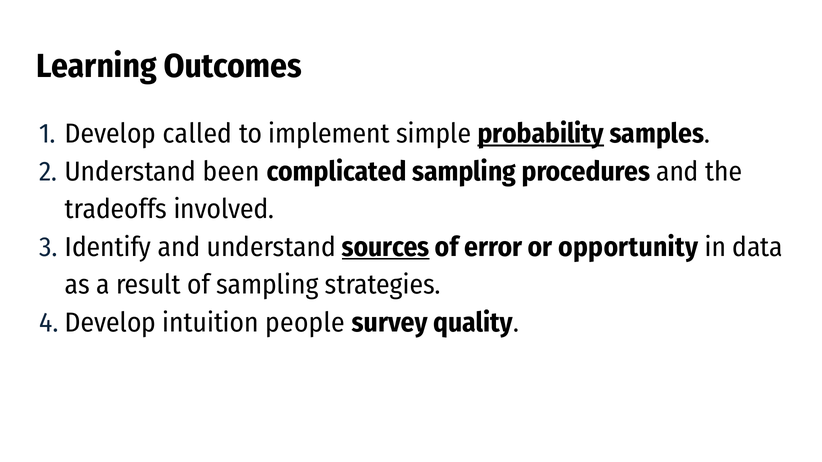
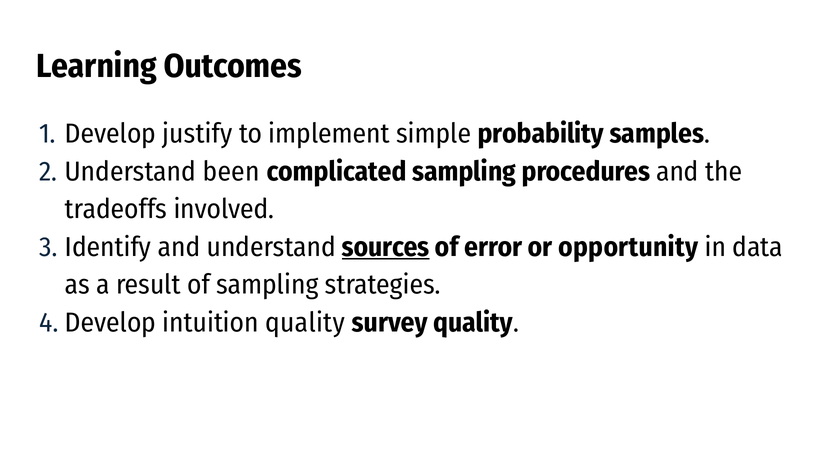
called: called -> justify
probability underline: present -> none
intuition people: people -> quality
